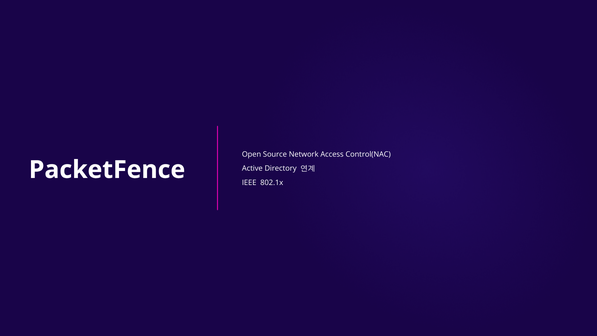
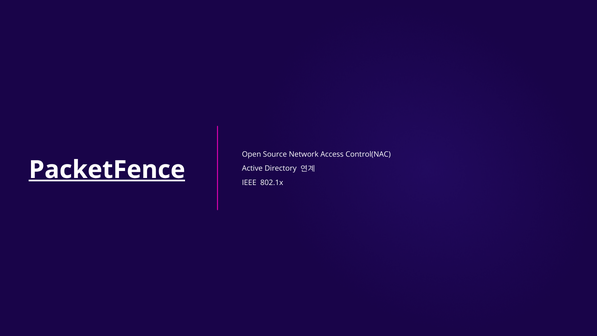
PacketFence underline: none -> present
